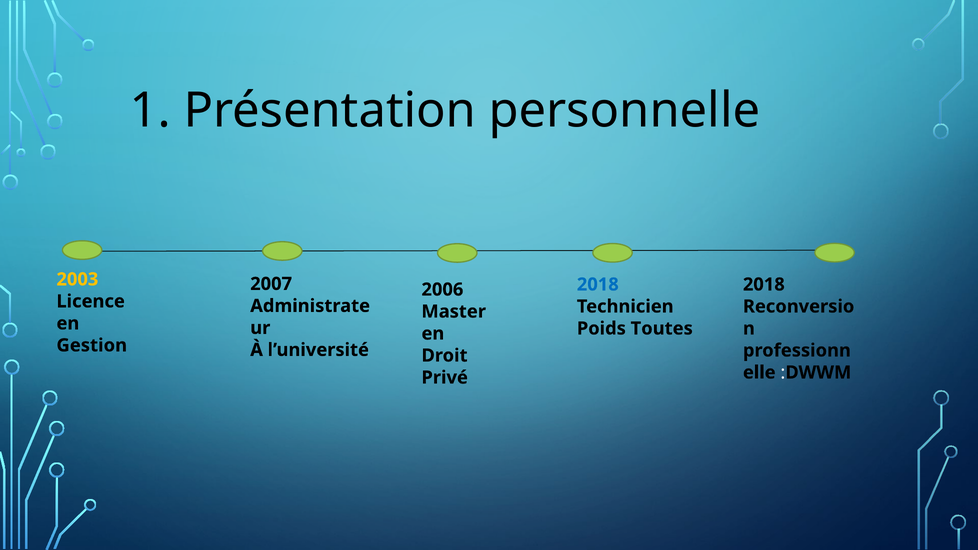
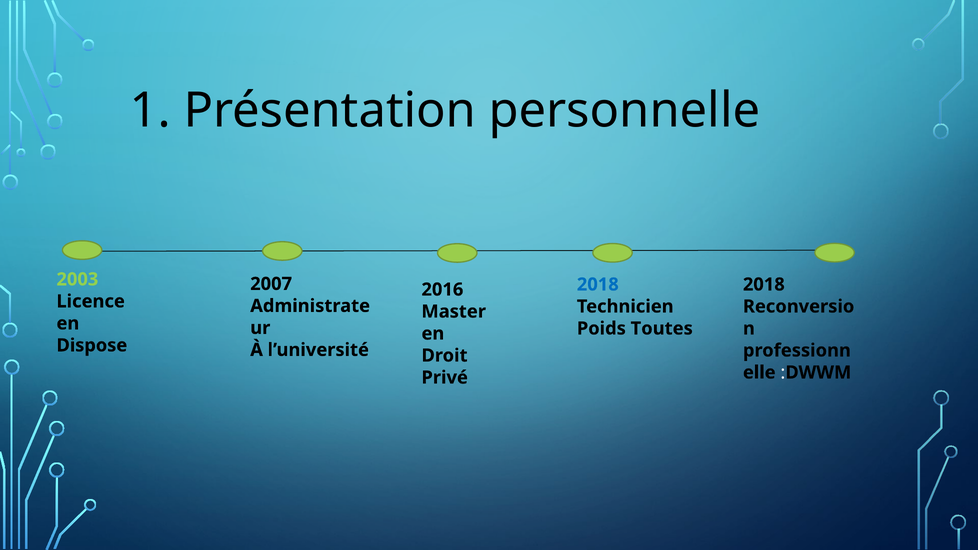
2003 colour: yellow -> light green
2006: 2006 -> 2016
Gestion: Gestion -> Dispose
